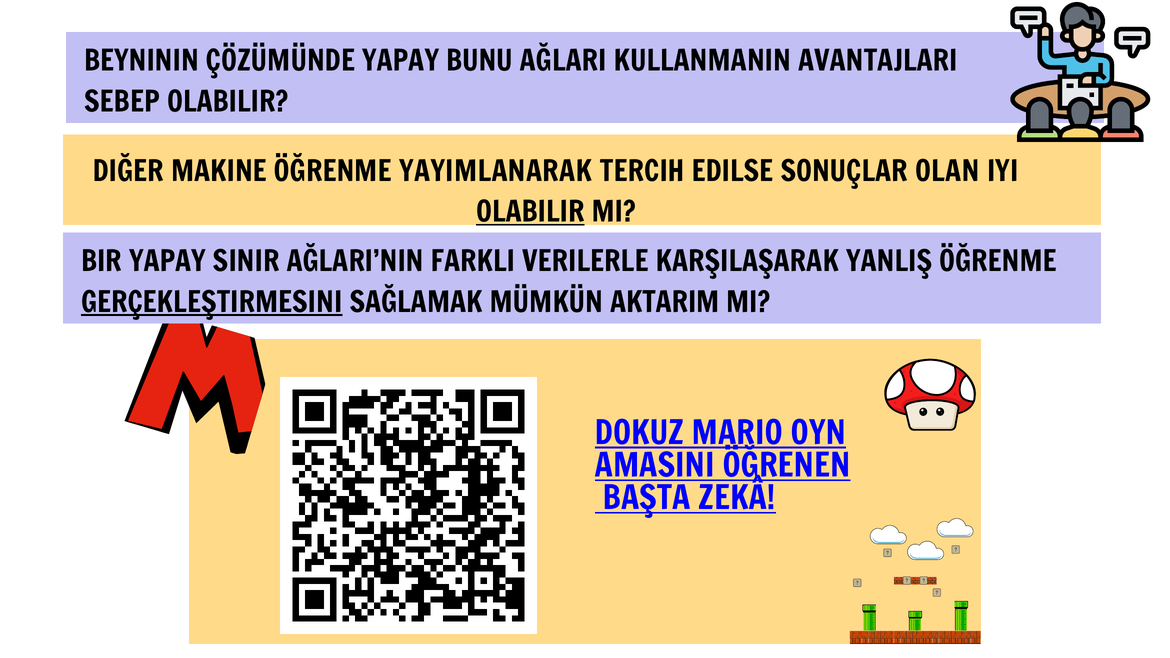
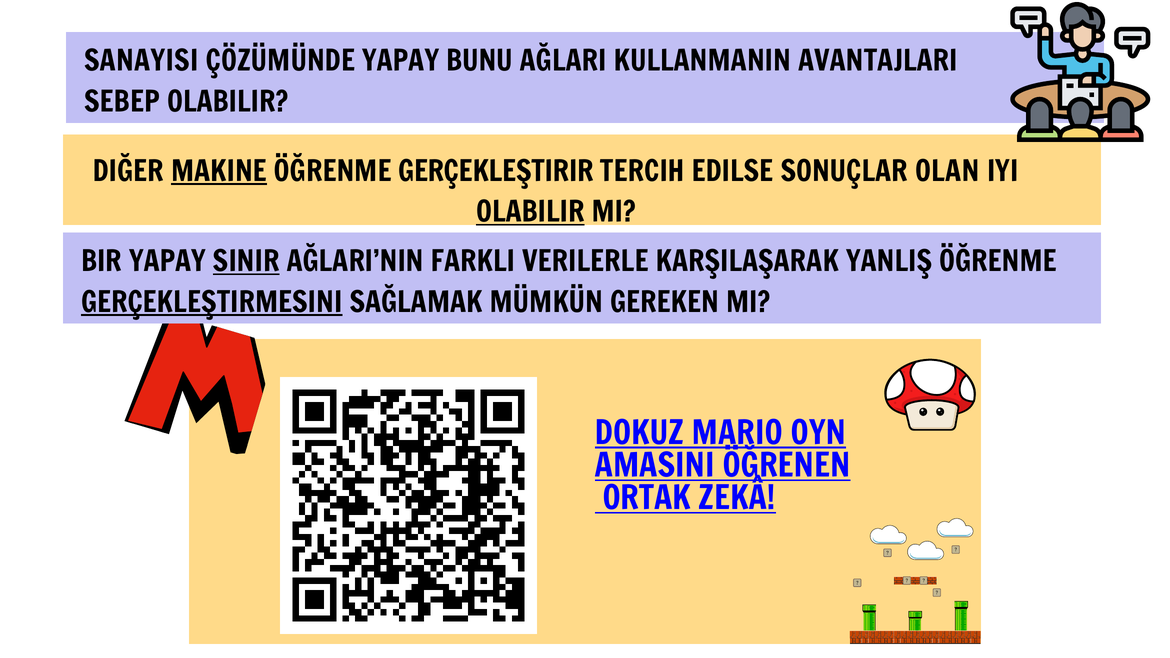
BEYNININ: BEYNININ -> SANAYISI
MAKINE underline: none -> present
YAYIMLANARAK: YAYIMLANARAK -> GERÇEKLEŞTIRIR
SINIR underline: none -> present
AKTARIM: AKTARIM -> GEREKEN
BAŞTA: BAŞTA -> ORTAK
